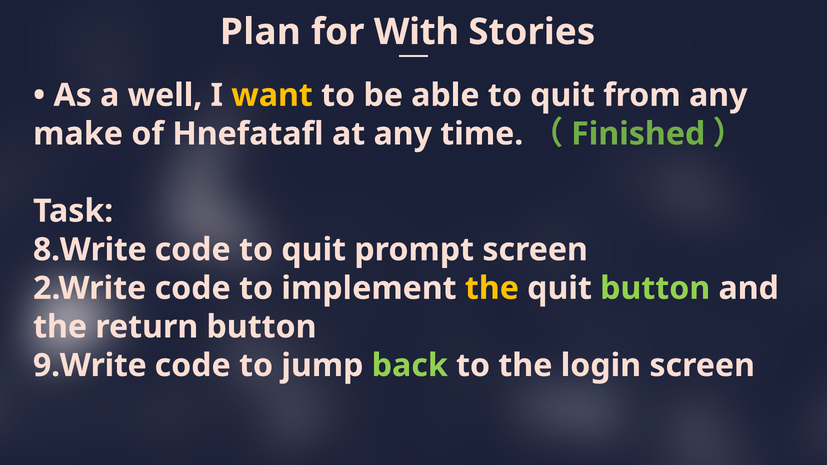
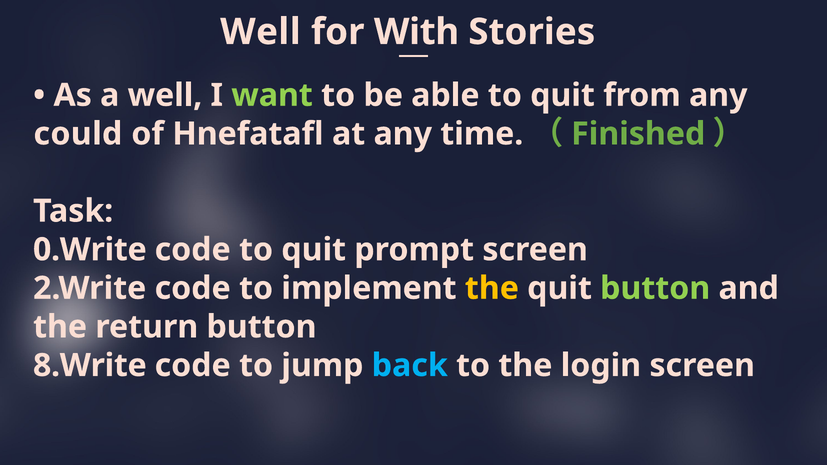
Plan at (260, 32): Plan -> Well
want colour: yellow -> light green
make: make -> could
8.Write: 8.Write -> 0.Write
9.Write: 9.Write -> 8.Write
back colour: light green -> light blue
